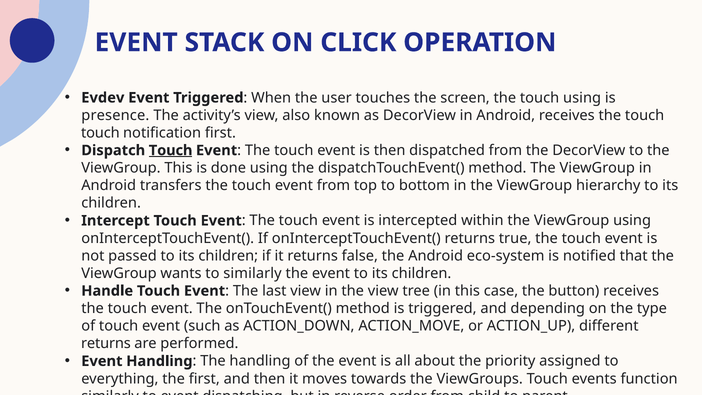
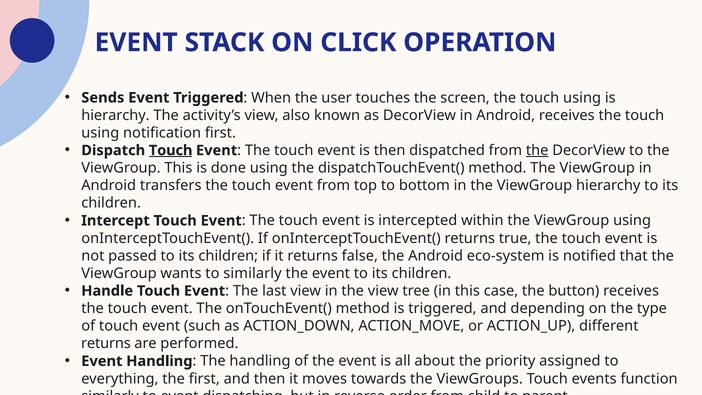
Evdev: Evdev -> Sends
presence at (115, 115): presence -> hierarchy
touch at (100, 133): touch -> using
the at (537, 150) underline: none -> present
